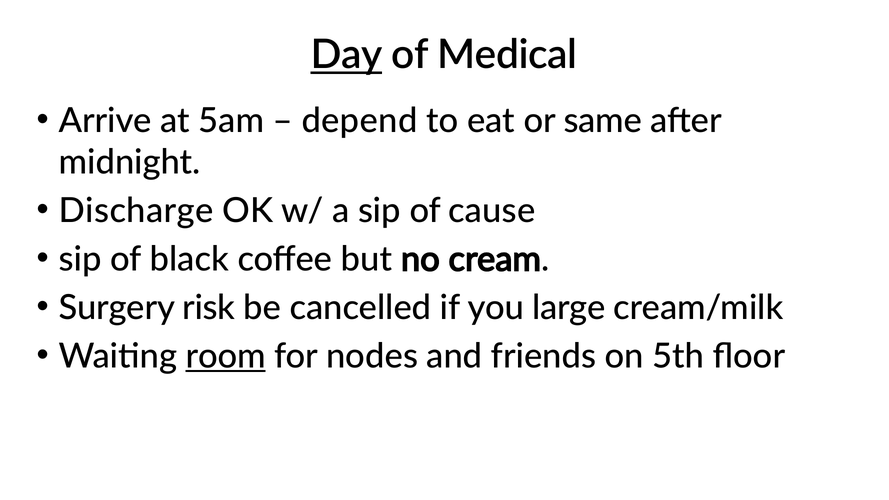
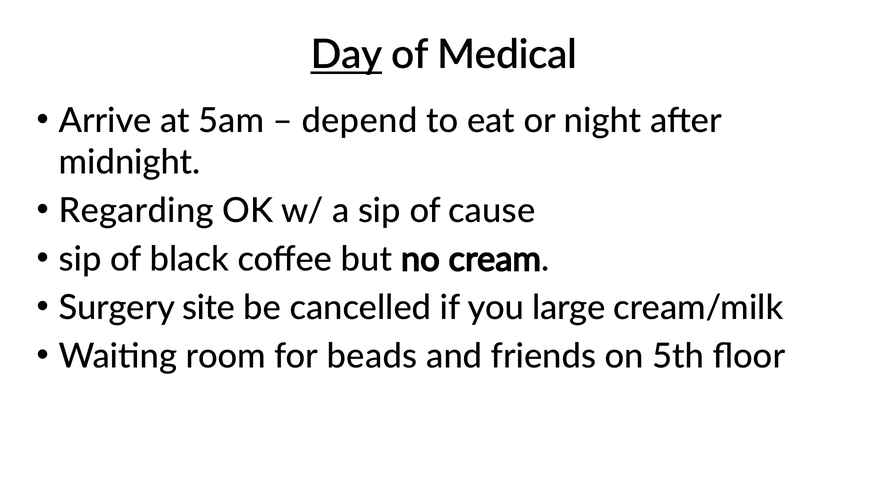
same: same -> night
Discharge: Discharge -> Regarding
risk: risk -> site
room underline: present -> none
nodes: nodes -> beads
